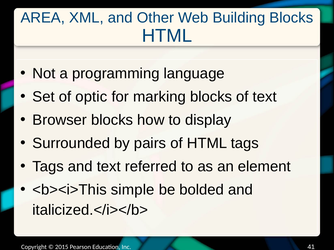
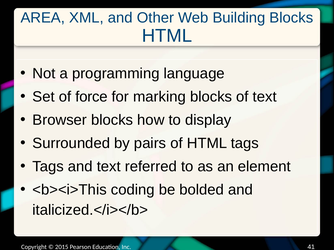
optic: optic -> force
simple: simple -> coding
